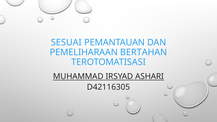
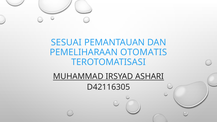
BERTAHAN: BERTAHAN -> OTOMATIS
